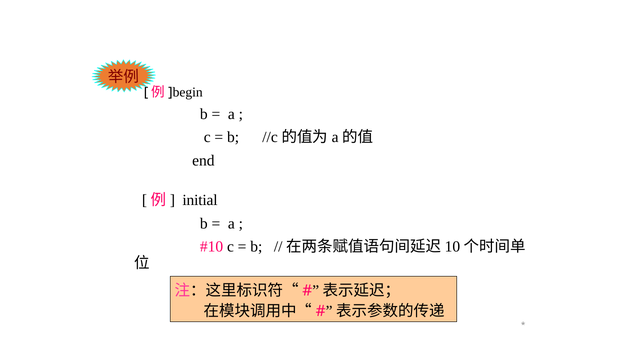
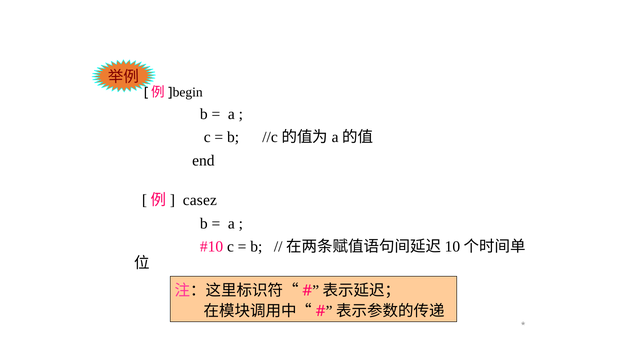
initial: initial -> casez
